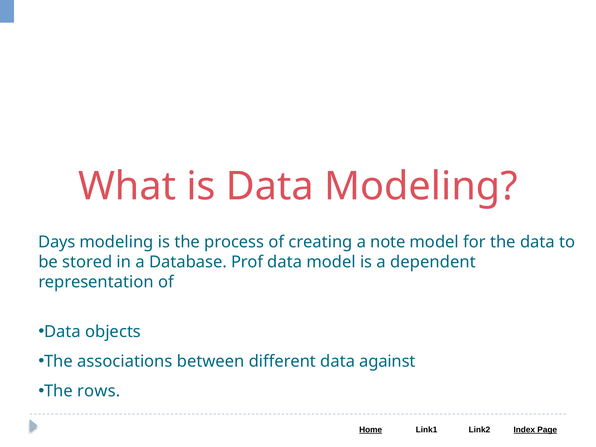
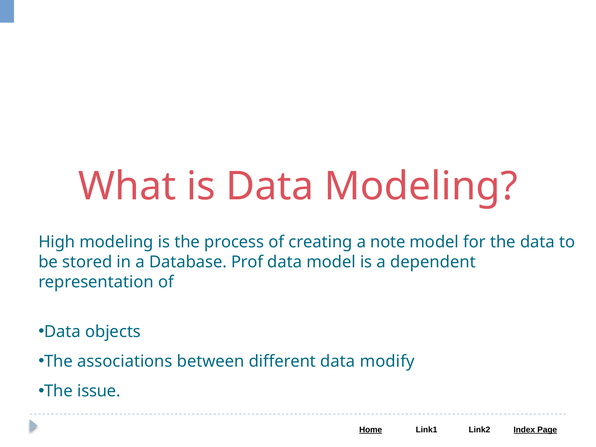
Days: Days -> High
against: against -> modify
rows: rows -> issue
